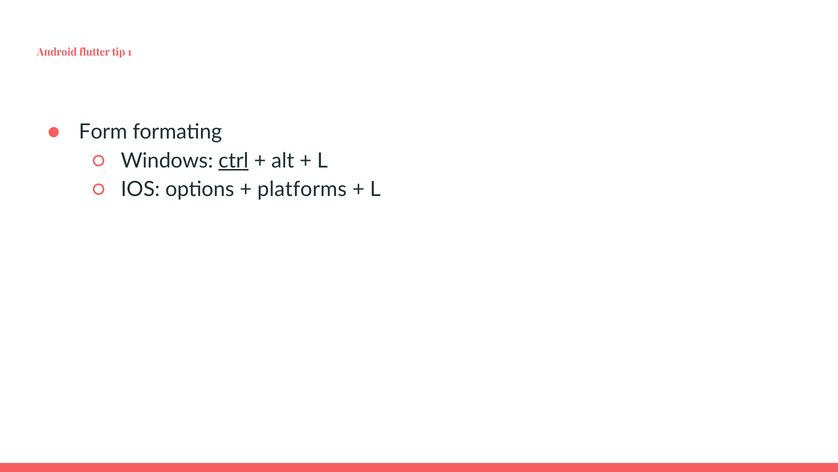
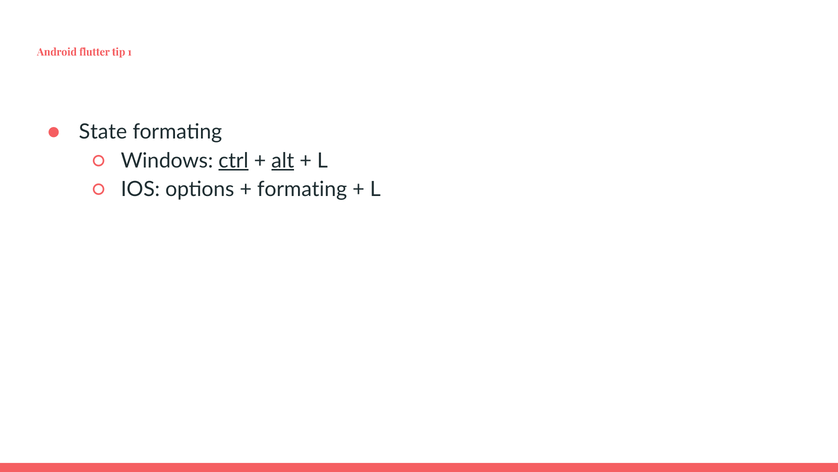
Form: Form -> State
alt underline: none -> present
platforms at (302, 189): platforms -> formating
